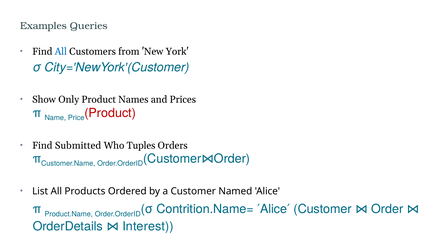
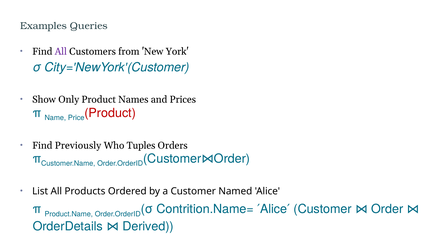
All at (61, 52) colour: blue -> purple
Submitted: Submitted -> Previously
Interest: Interest -> Derived
